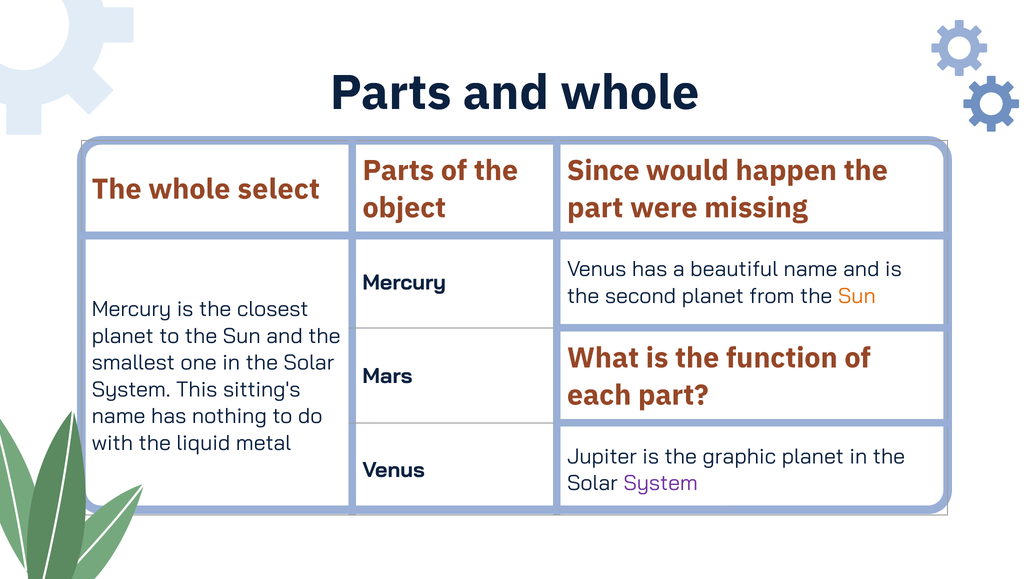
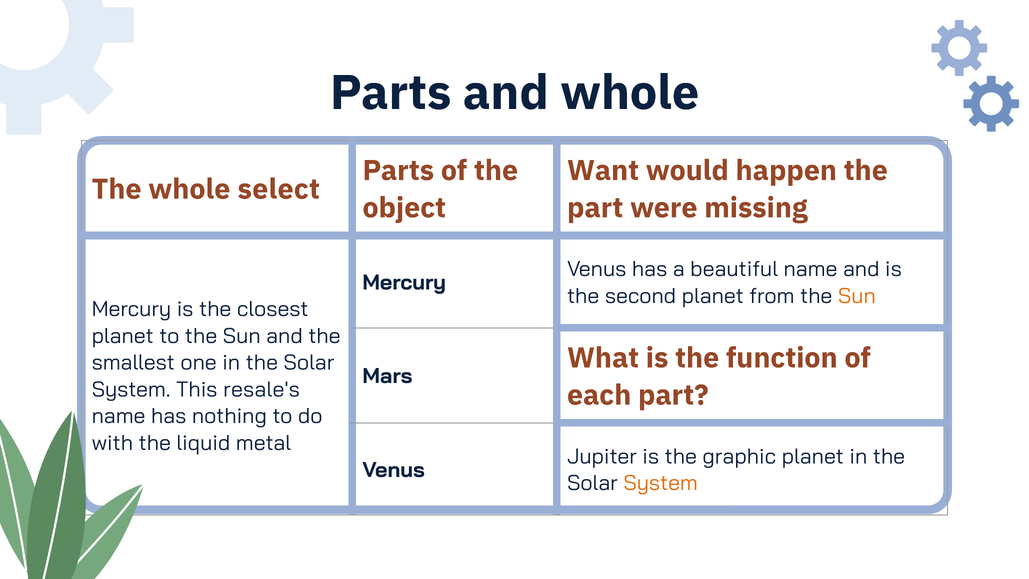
Since: Since -> Want
sitting's: sitting's -> resale's
System at (661, 483) colour: purple -> orange
